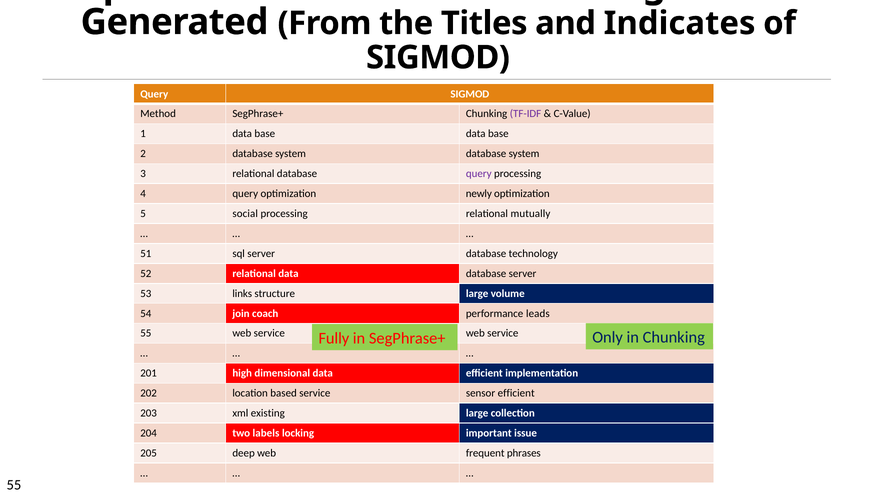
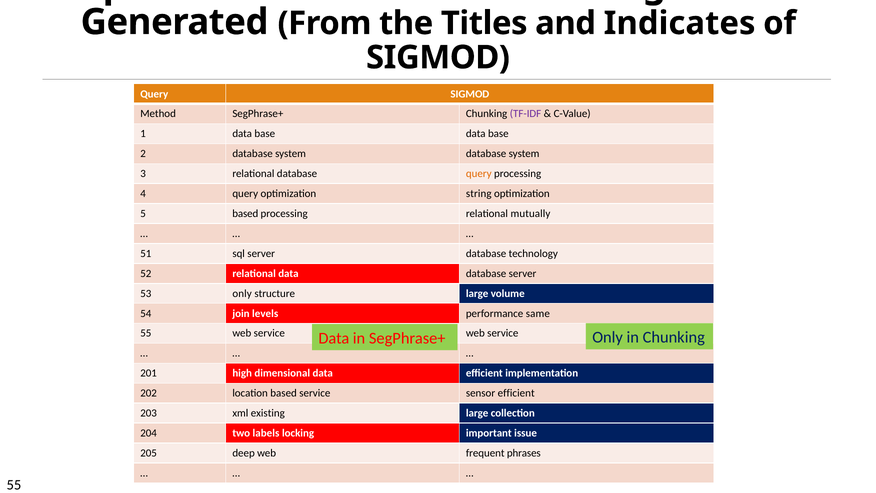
query at (479, 174) colour: purple -> orange
newly: newly -> string
5 social: social -> based
53 links: links -> only
coach: coach -> levels
leads: leads -> same
Fully at (334, 338): Fully -> Data
